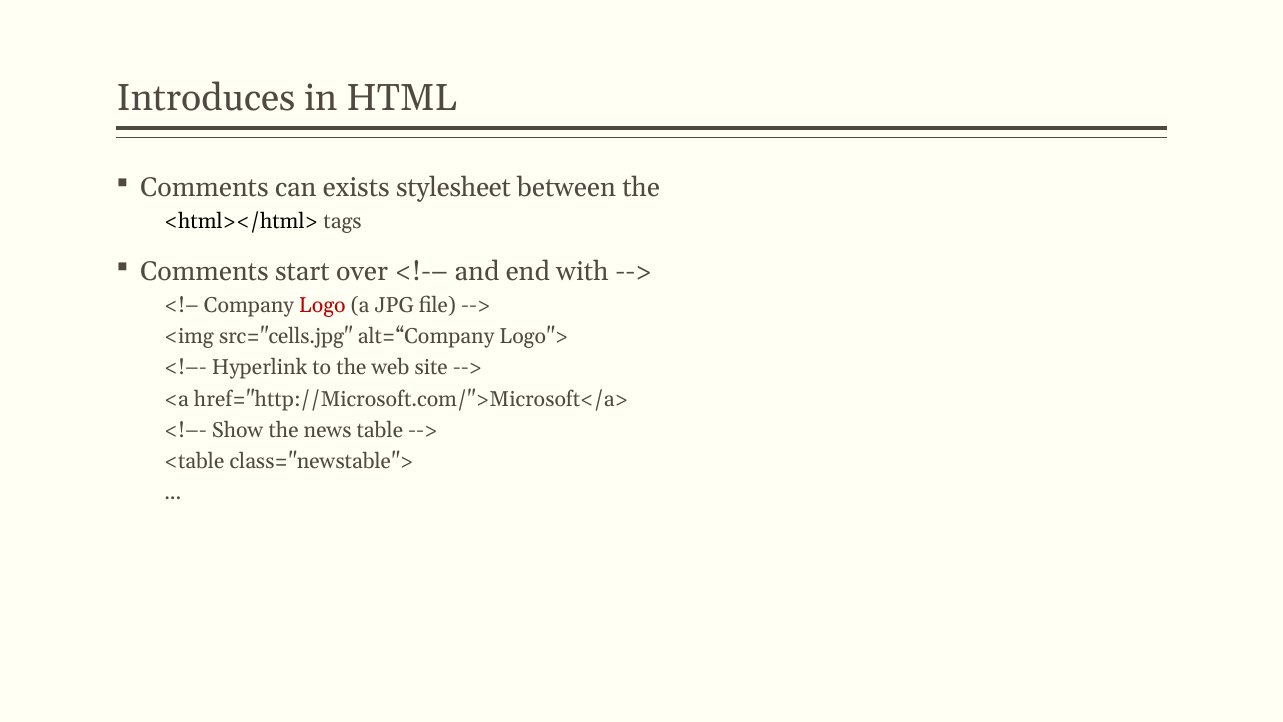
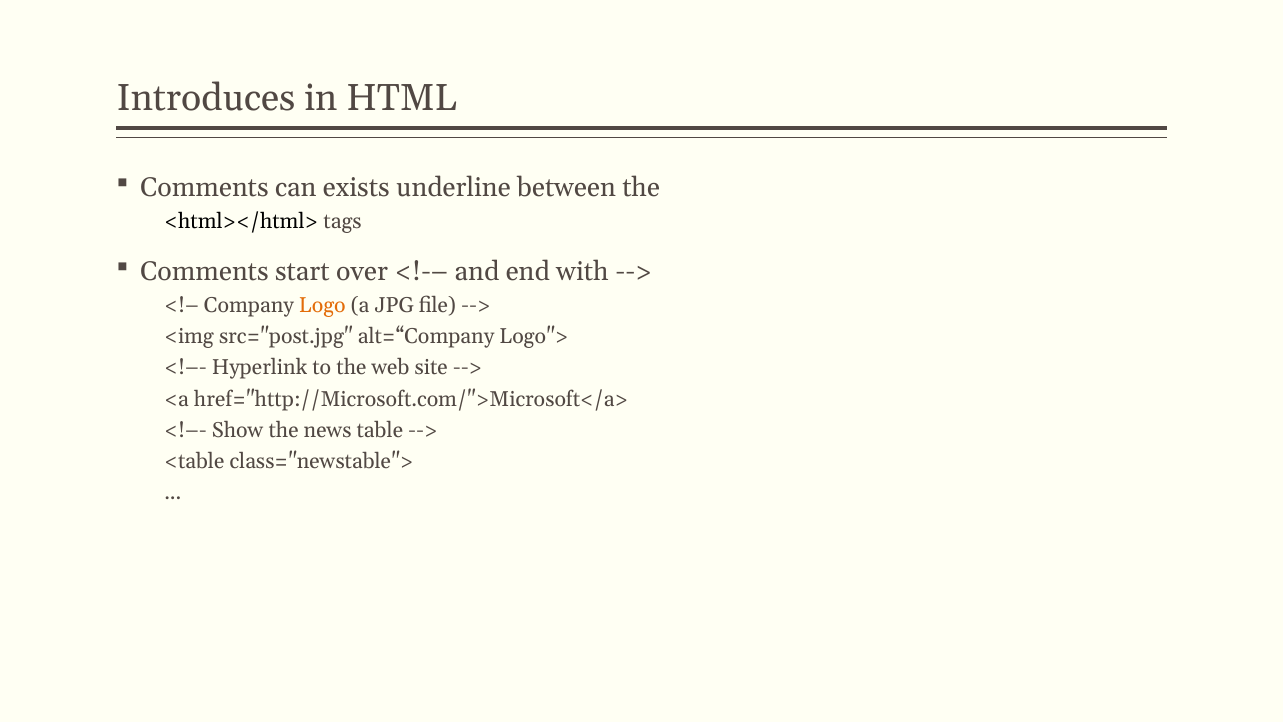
stylesheet: stylesheet -> underline
Logo colour: red -> orange
src="cells.jpg: src="cells.jpg -> src="post.jpg
